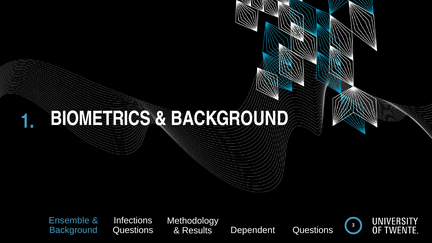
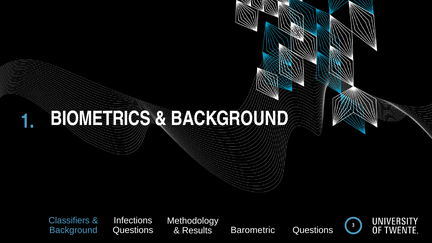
Ensemble: Ensemble -> Classifiers
Dependent: Dependent -> Barometric
